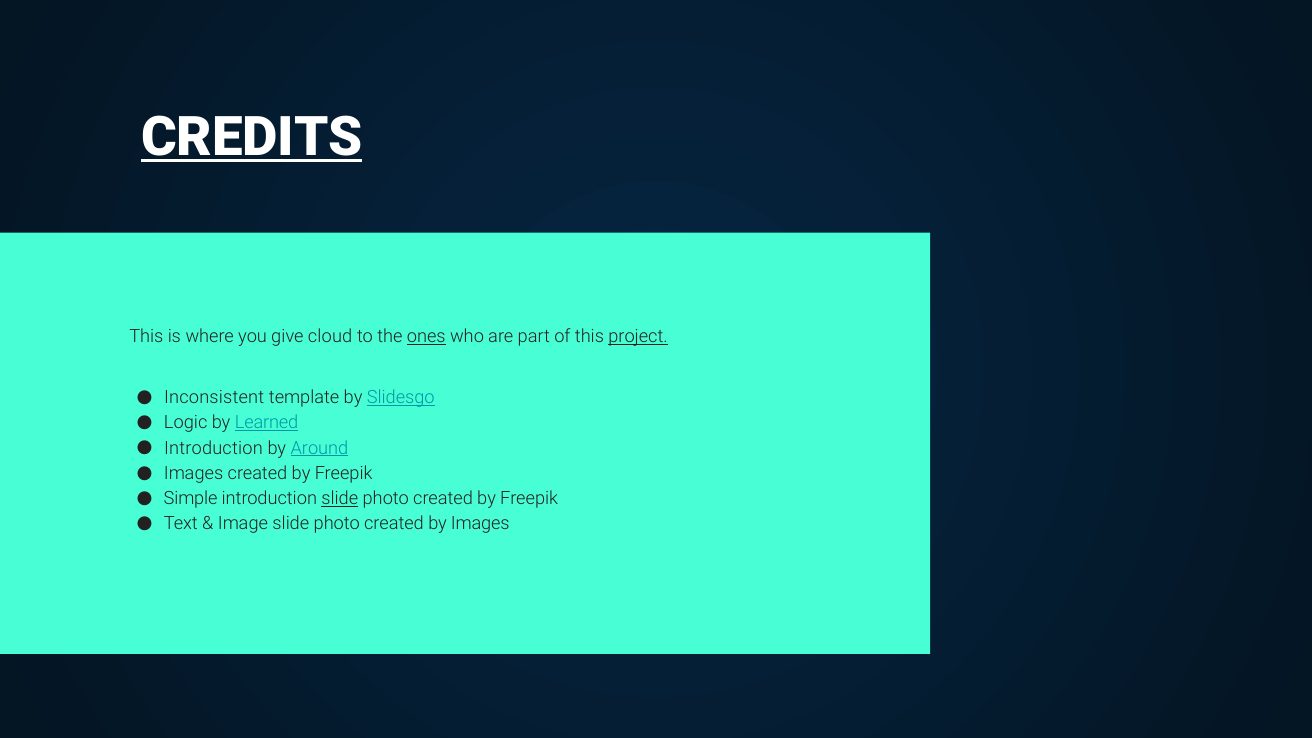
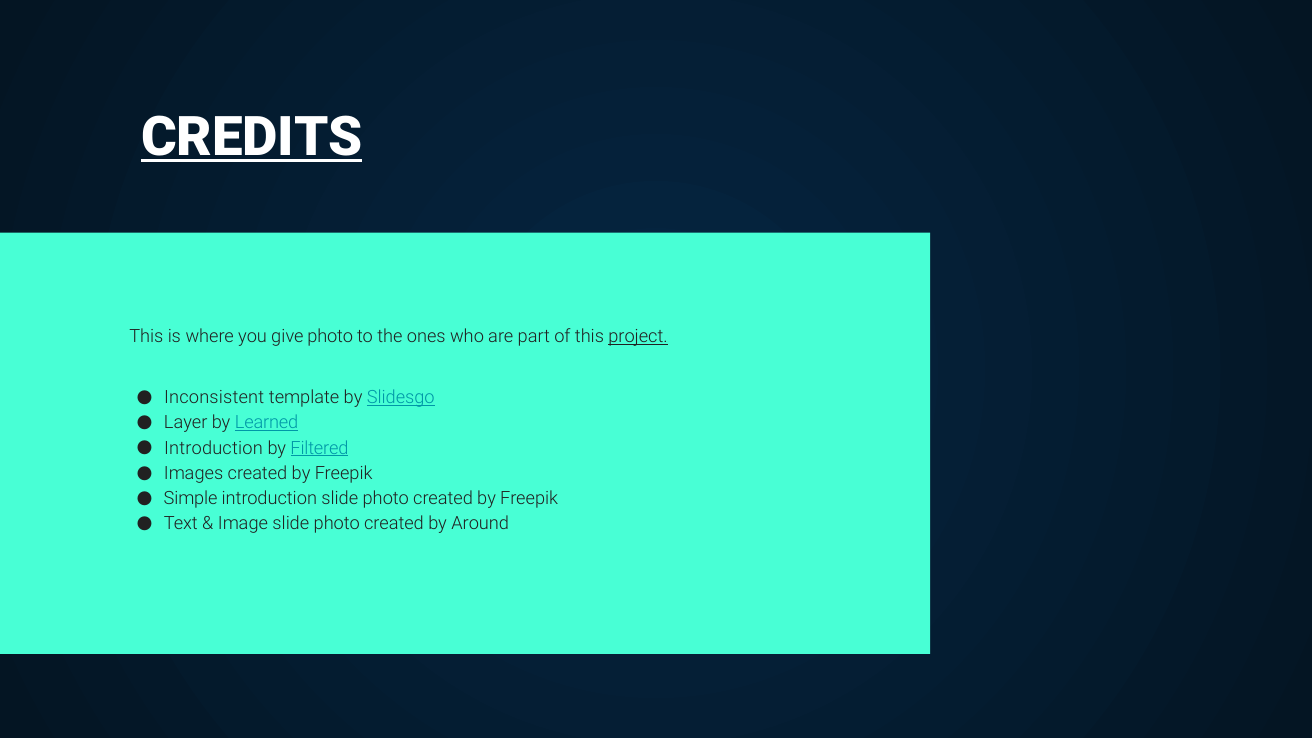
give cloud: cloud -> photo
ones underline: present -> none
Logic: Logic -> Layer
Around: Around -> Filtered
slide at (340, 498) underline: present -> none
by Images: Images -> Around
